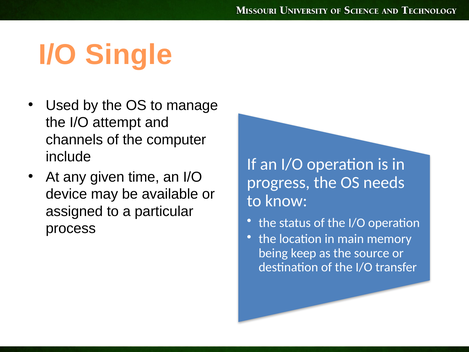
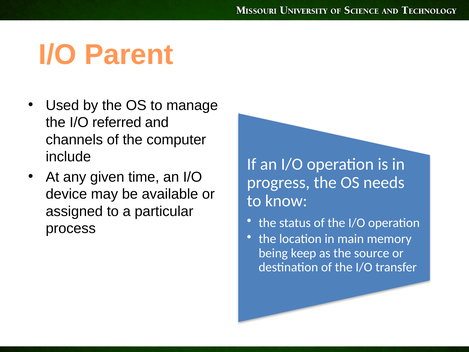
Single: Single -> Parent
attempt: attempt -> referred
